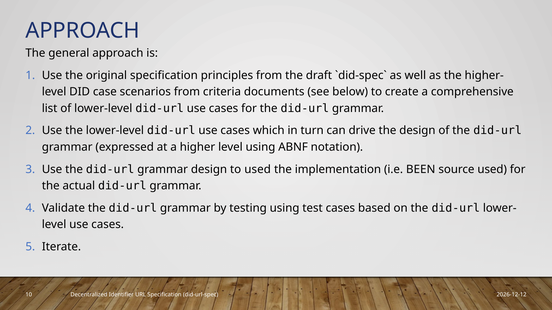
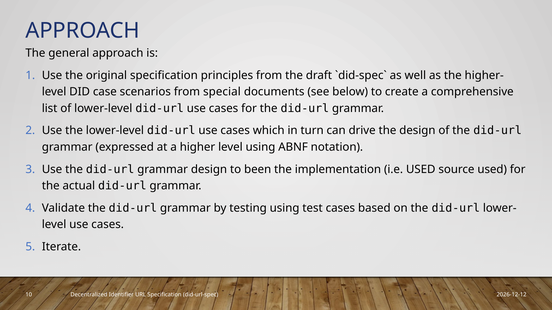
criteria: criteria -> special
to used: used -> been
i.e BEEN: BEEN -> USED
